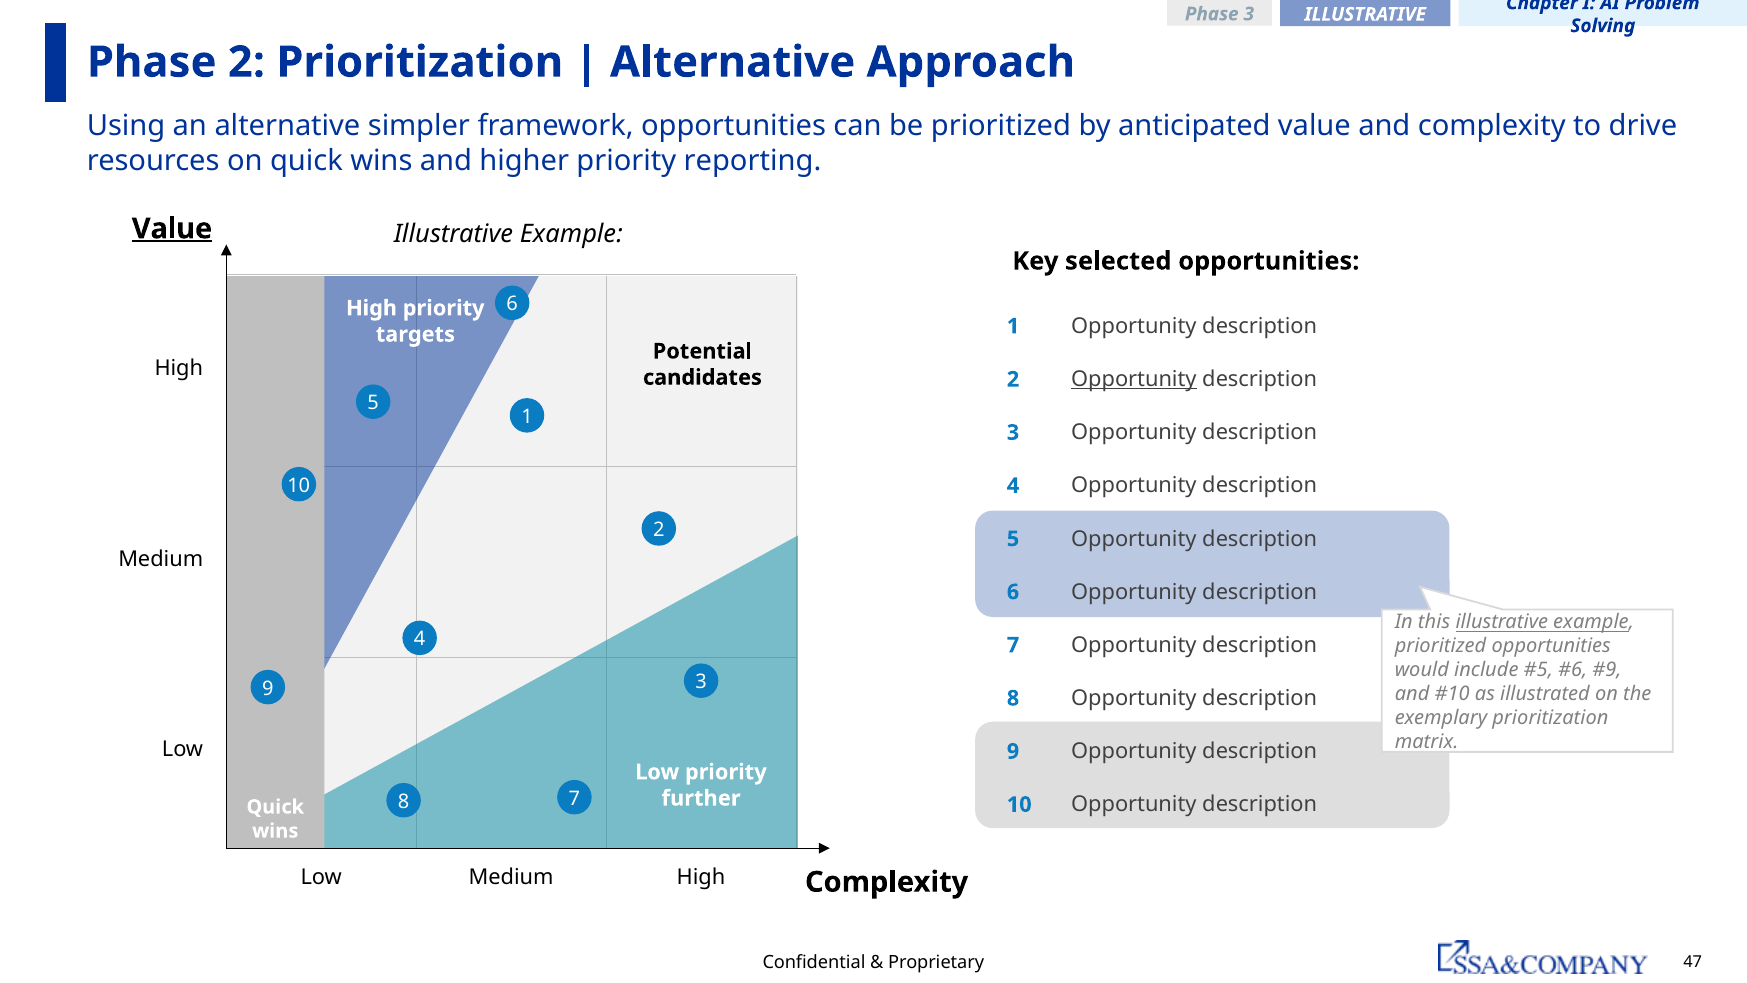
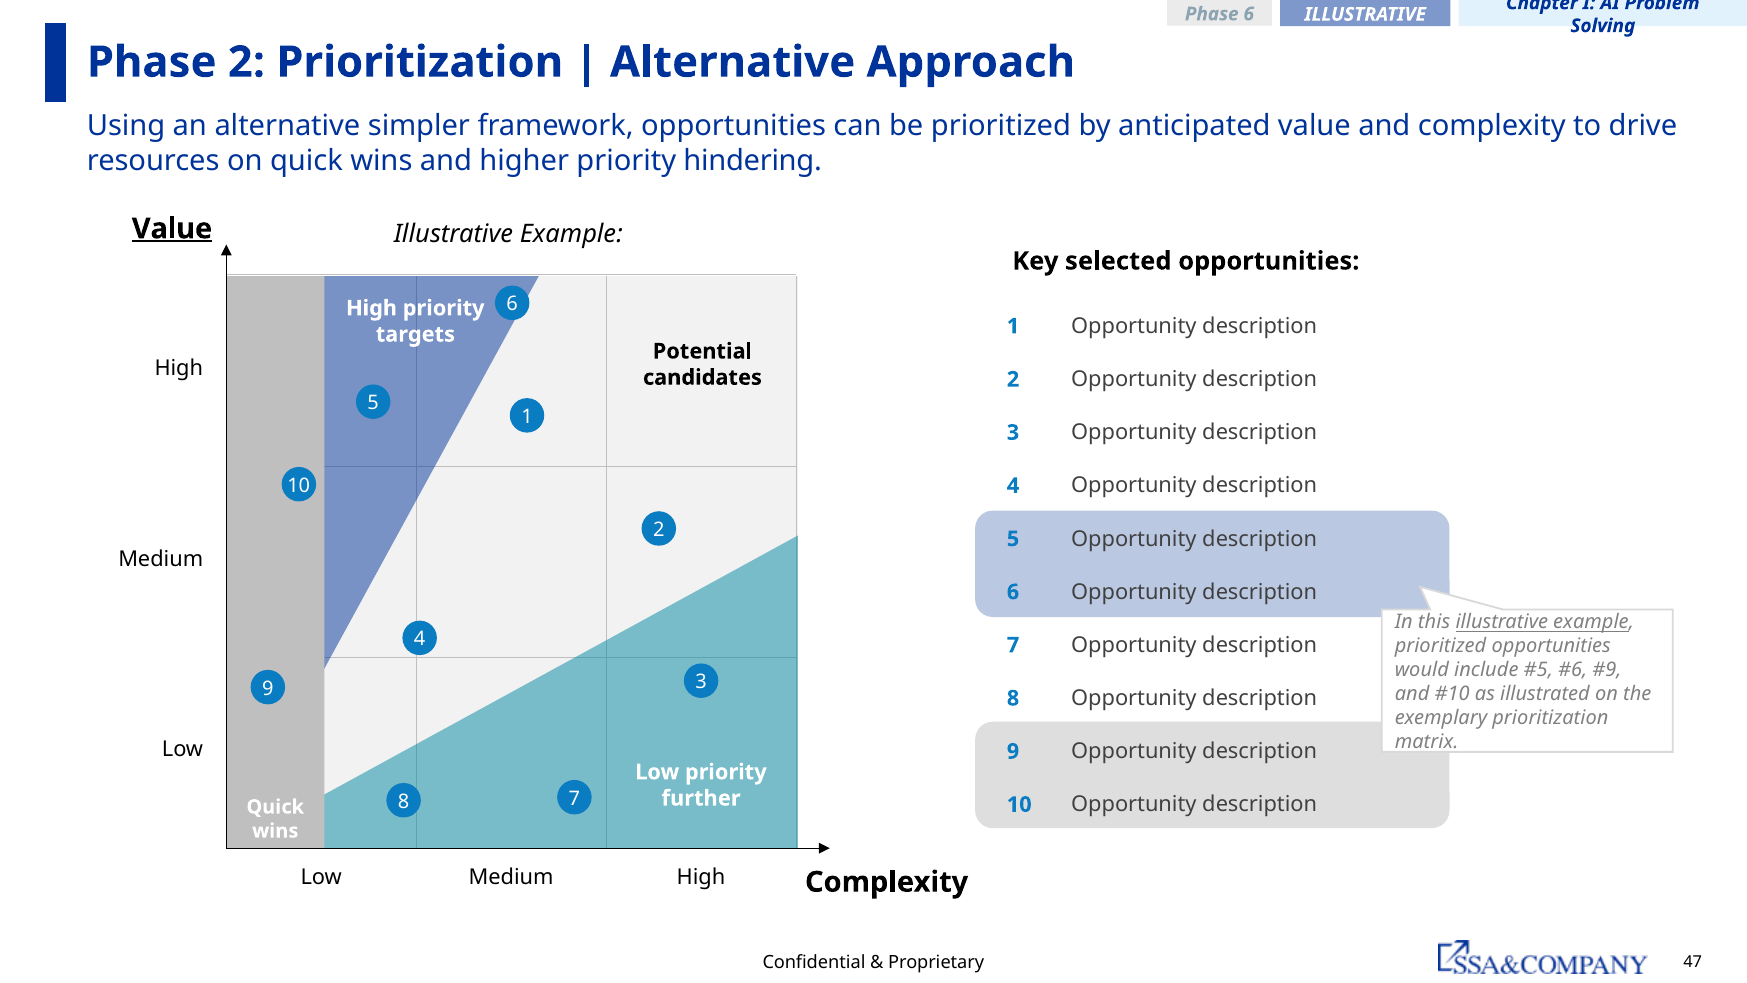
Phase 3: 3 -> 6
reporting: reporting -> hindering
Opportunity at (1134, 379) underline: present -> none
